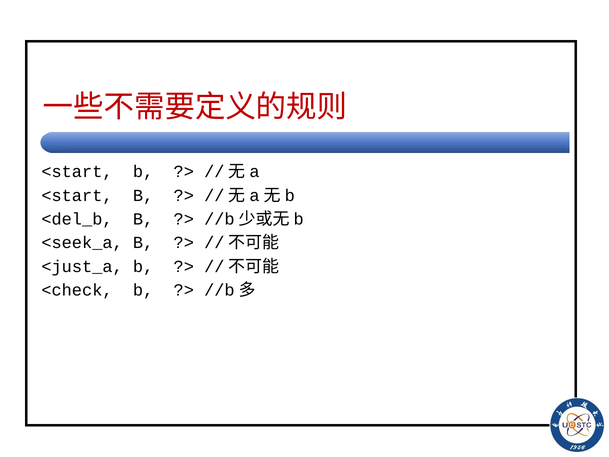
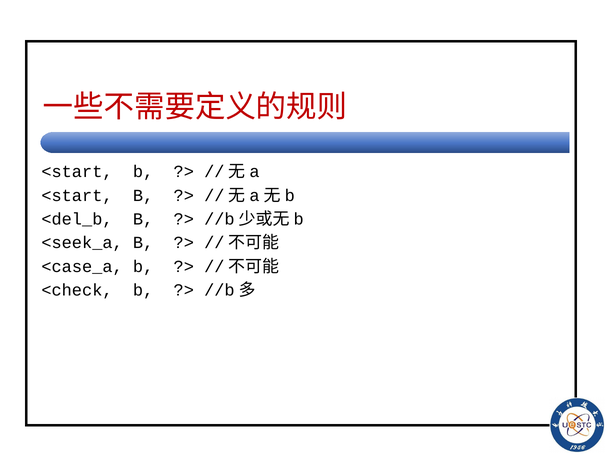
<just_a: <just_a -> <case_a
